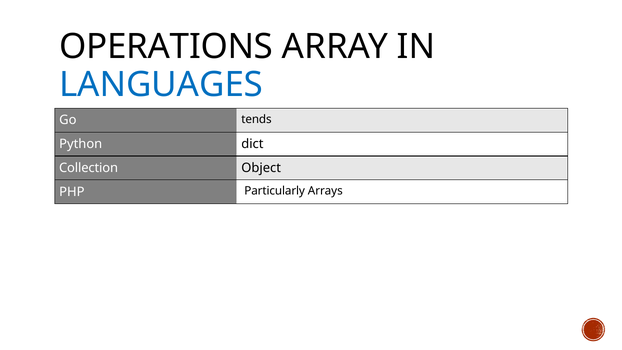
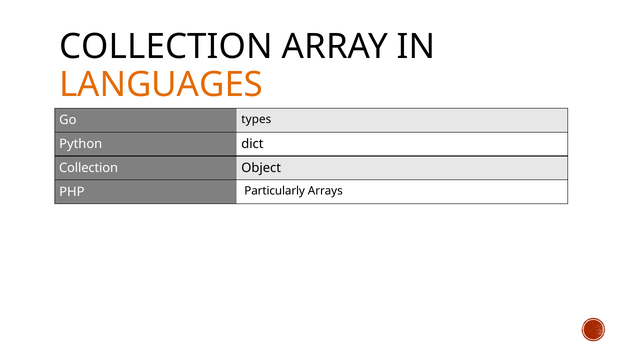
OPERATIONS at (166, 47): OPERATIONS -> COLLECTION
LANGUAGES colour: blue -> orange
tends: tends -> types
